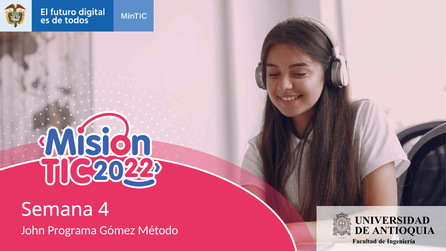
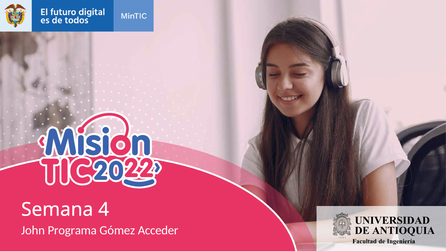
Método: Método -> Acceder
